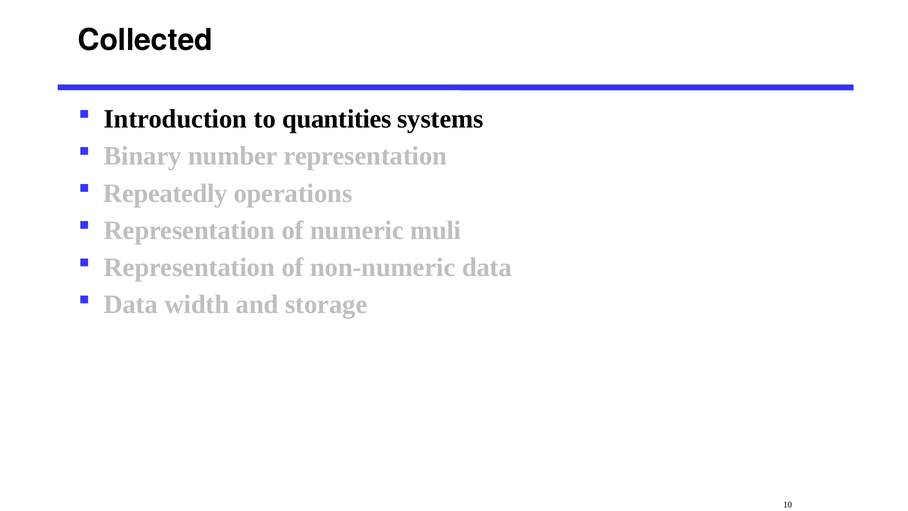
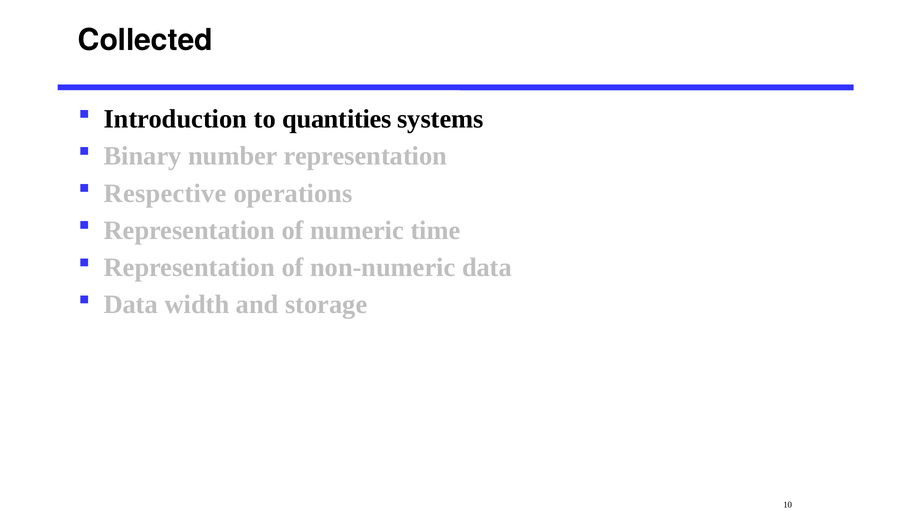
Repeatedly: Repeatedly -> Respective
muli: muli -> time
